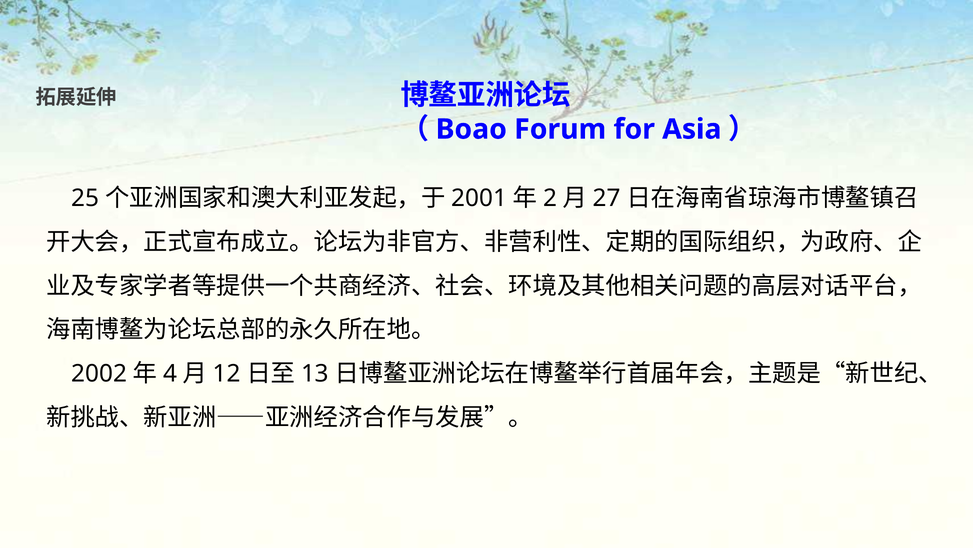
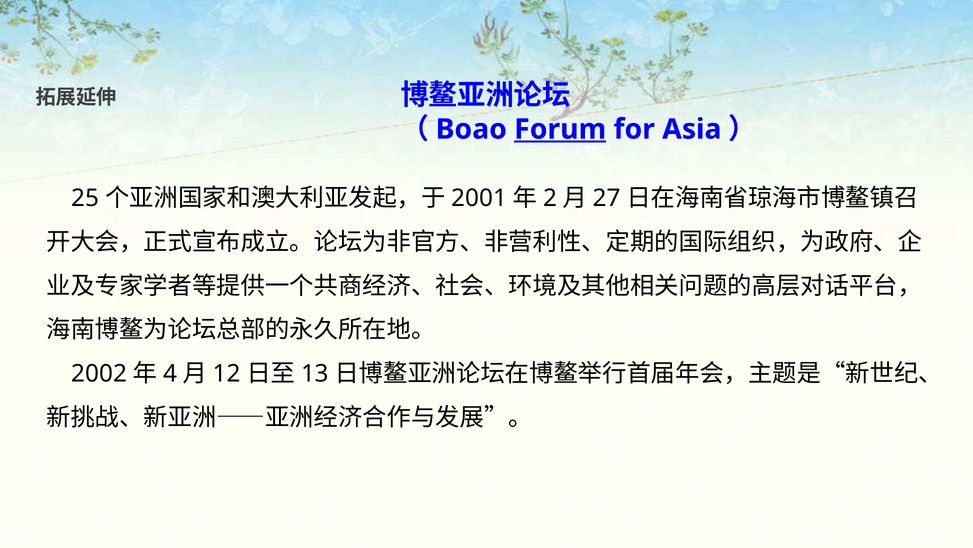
Forum underline: none -> present
